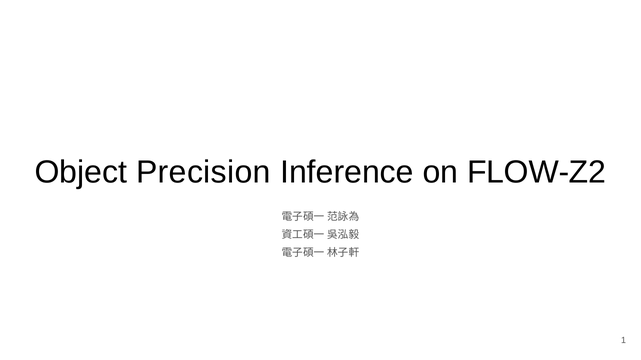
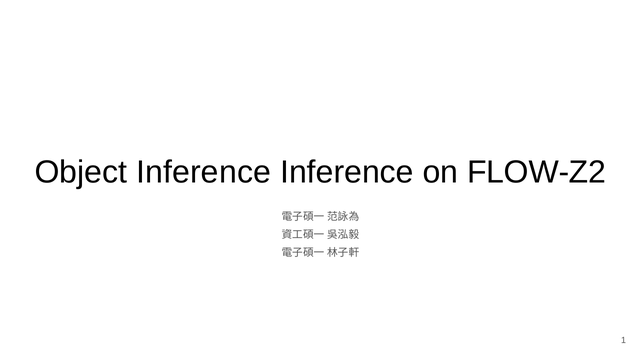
Object Precision: Precision -> Inference
